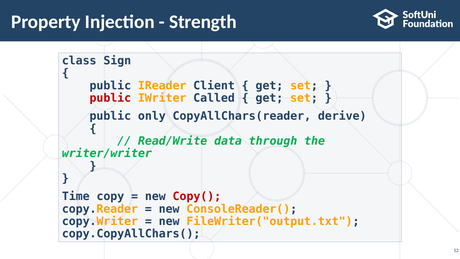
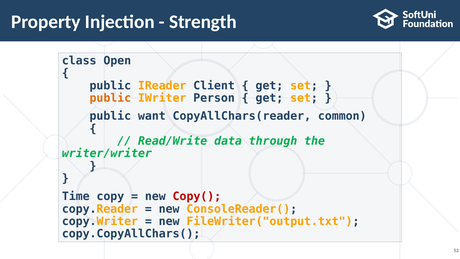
Sign: Sign -> Open
public at (110, 98) colour: red -> orange
Called: Called -> Person
only: only -> want
derive: derive -> common
